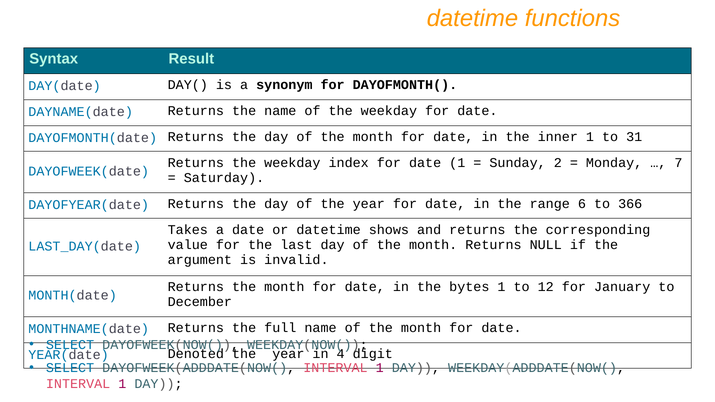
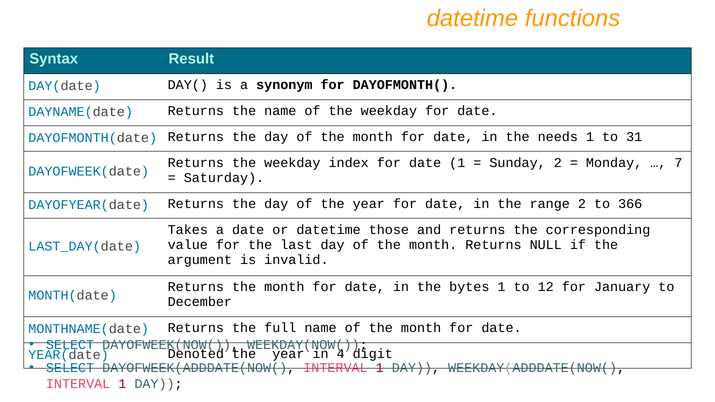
inner: inner -> needs
range 6: 6 -> 2
shows: shows -> those
